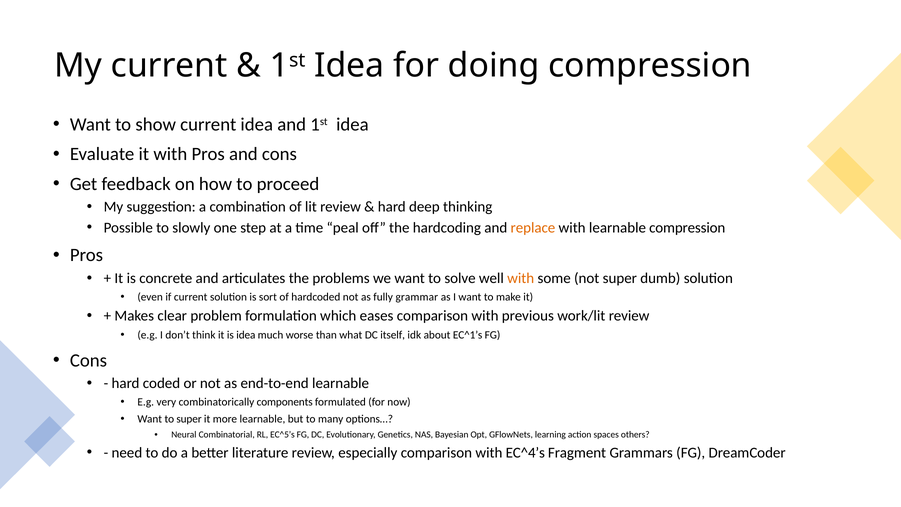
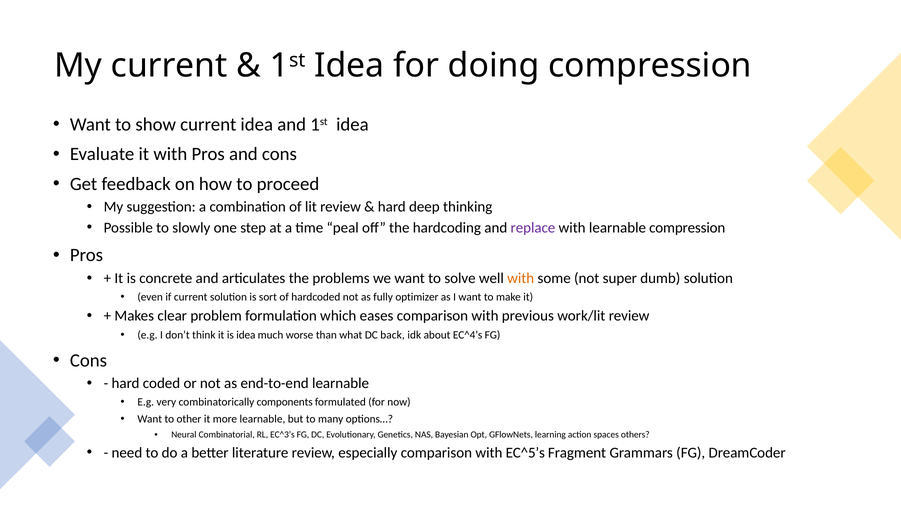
replace colour: orange -> purple
grammar: grammar -> optimizer
itself: itself -> back
EC^1’s: EC^1’s -> EC^4’s
to super: super -> other
EC^5’s: EC^5’s -> EC^3’s
EC^4’s: EC^4’s -> EC^5’s
